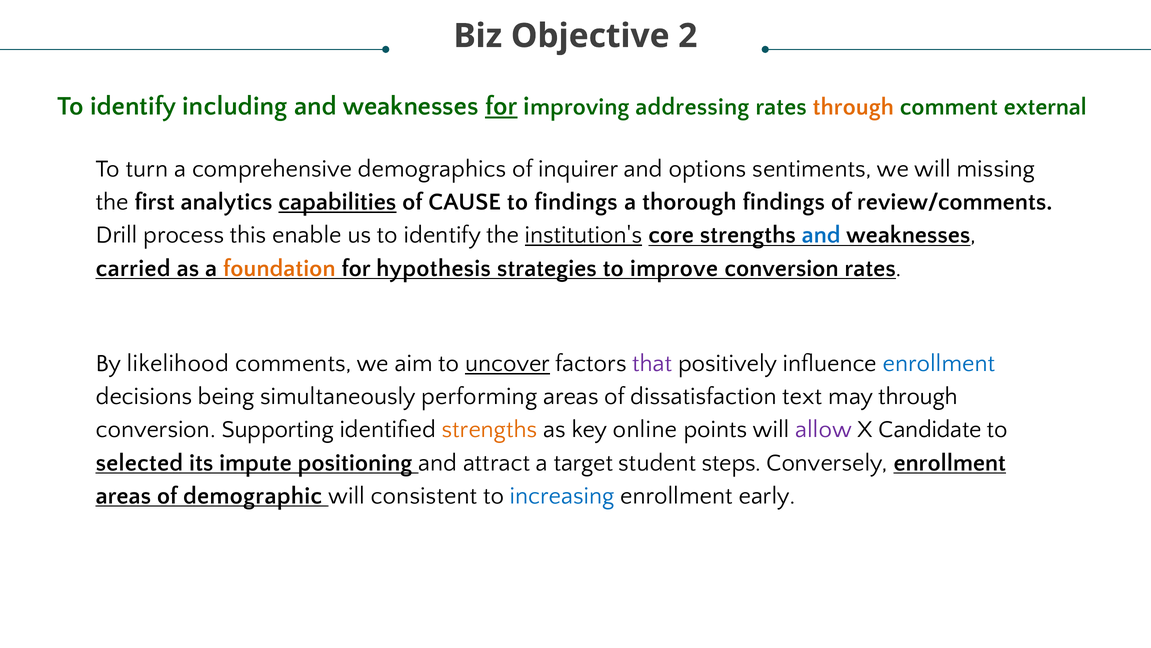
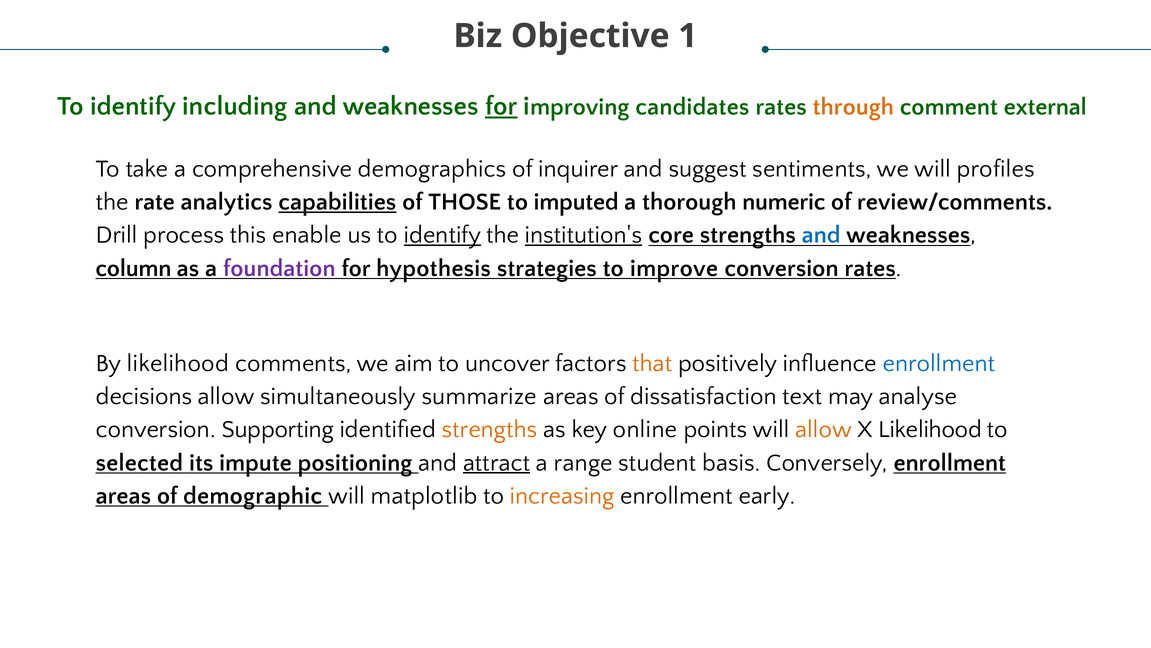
2: 2 -> 1
addressing: addressing -> candidates
turn: turn -> take
options: options -> suggest
missing: missing -> profiles
first: first -> rate
CAUSE: CAUSE -> THOSE
to findings: findings -> imputed
thorough findings: findings -> numeric
identify at (442, 235) underline: none -> present
carried: carried -> column
foundation colour: orange -> purple
uncover underline: present -> none
that colour: purple -> orange
decisions being: being -> allow
performing: performing -> summarize
may through: through -> analyse
allow at (824, 429) colour: purple -> orange
X Candidate: Candidate -> Likelihood
attract underline: none -> present
target: target -> range
steps: steps -> basis
consistent: consistent -> matplotlib
increasing colour: blue -> orange
